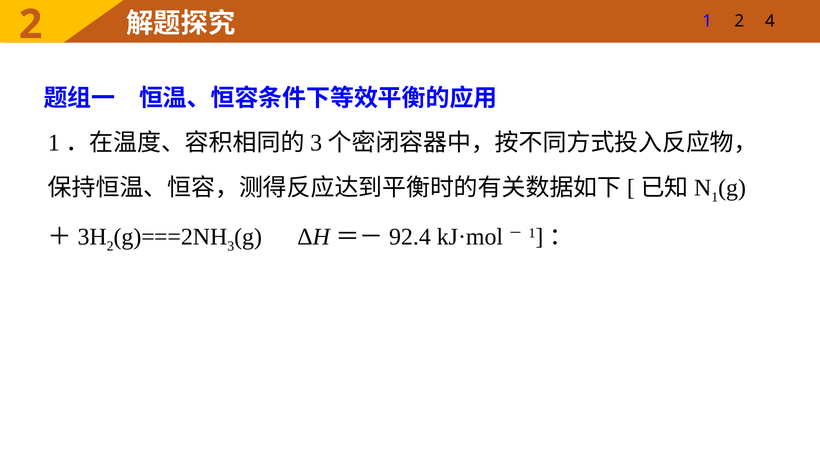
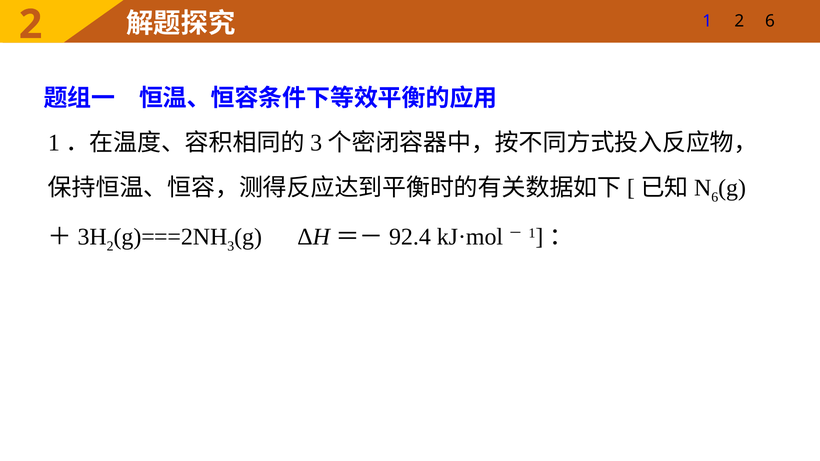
2 4: 4 -> 6
1 at (715, 197): 1 -> 6
